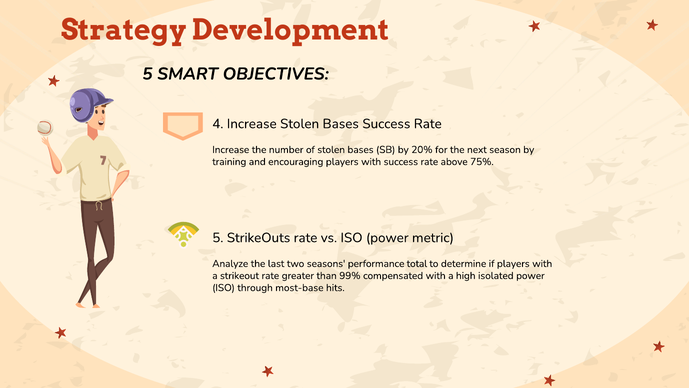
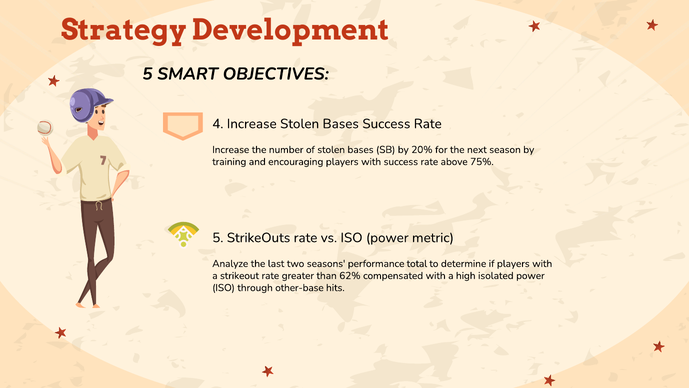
99%: 99% -> 62%
most-base: most-base -> other-base
